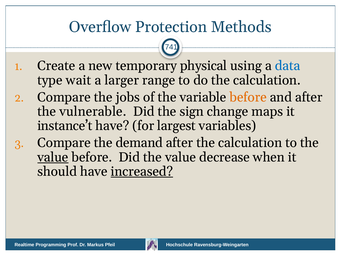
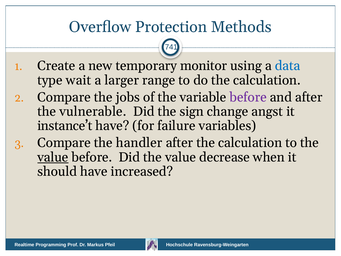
physical: physical -> monitor
before at (248, 97) colour: orange -> purple
maps: maps -> angst
largest: largest -> failure
demand: demand -> handler
increased underline: present -> none
